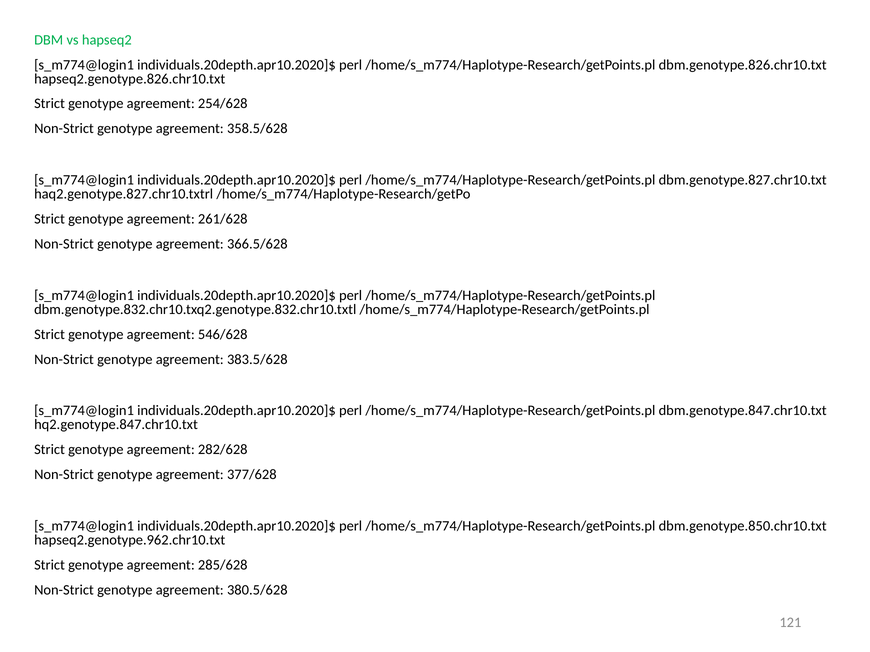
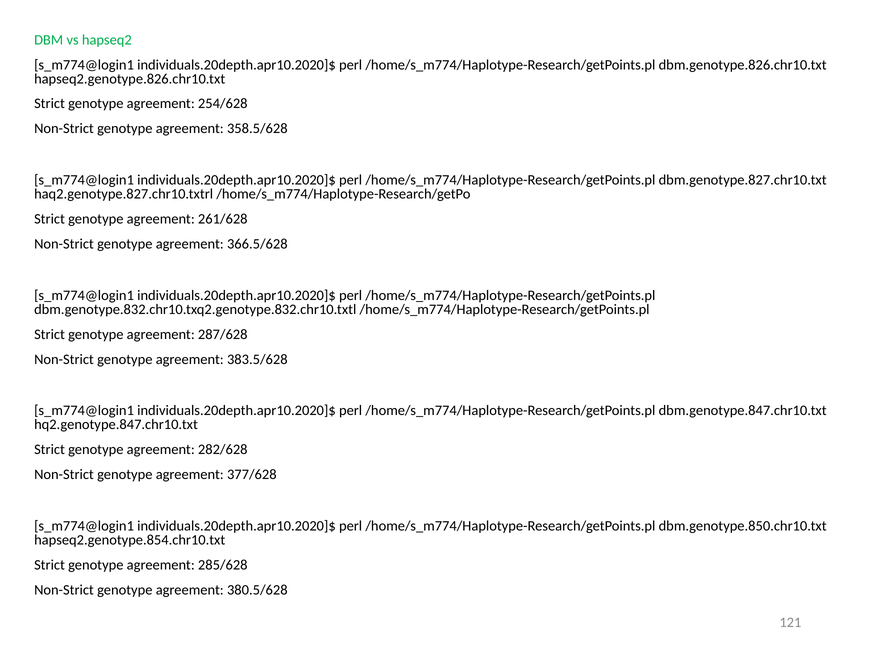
546/628: 546/628 -> 287/628
hapseq2.genotype.962.chr10.txt: hapseq2.genotype.962.chr10.txt -> hapseq2.genotype.854.chr10.txt
